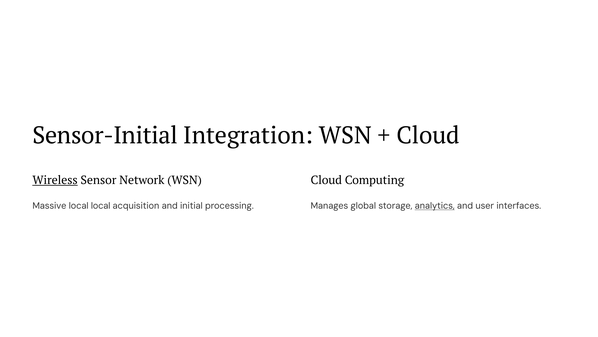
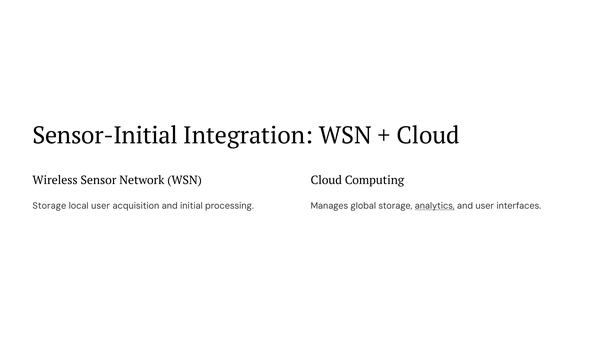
Wireless underline: present -> none
Massive at (49, 206): Massive -> Storage
local local: local -> user
